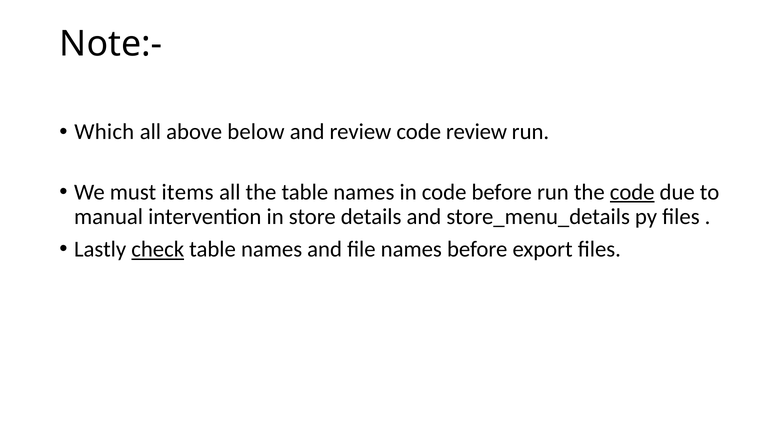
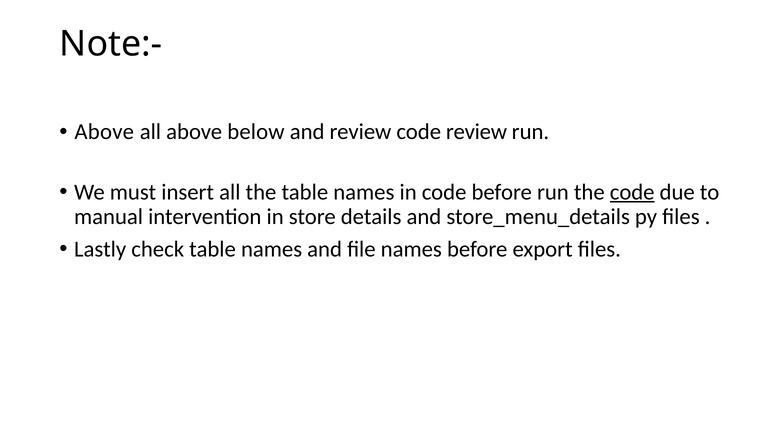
Which at (104, 132): Which -> Above
items: items -> insert
check underline: present -> none
